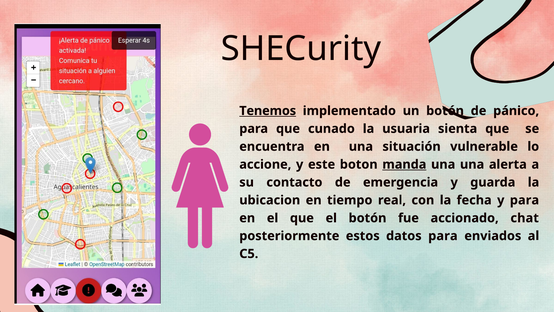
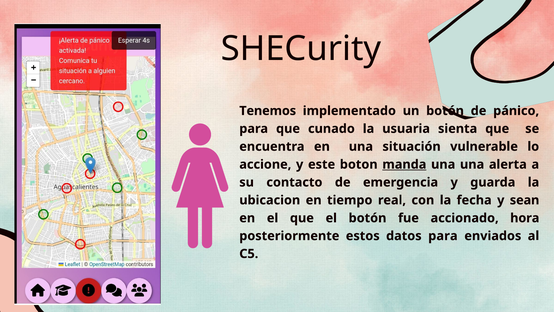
Tenemos underline: present -> none
y para: para -> sean
chat: chat -> hora
